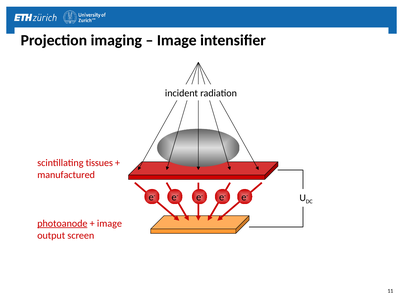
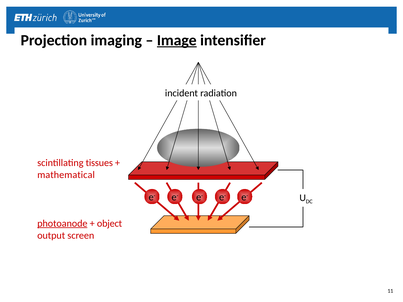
Image at (177, 40) underline: none -> present
manufactured: manufactured -> mathematical
image at (109, 224): image -> object
